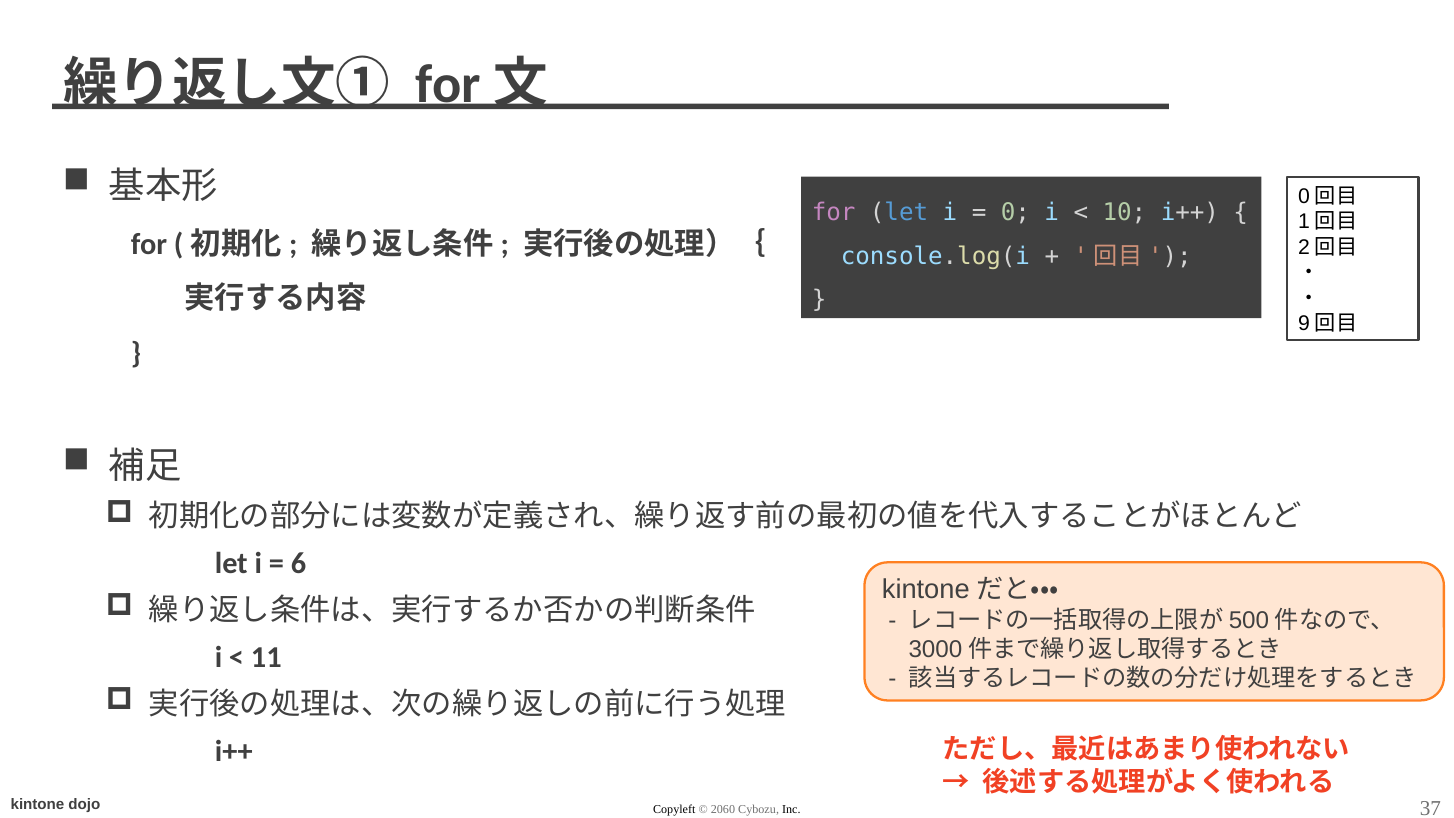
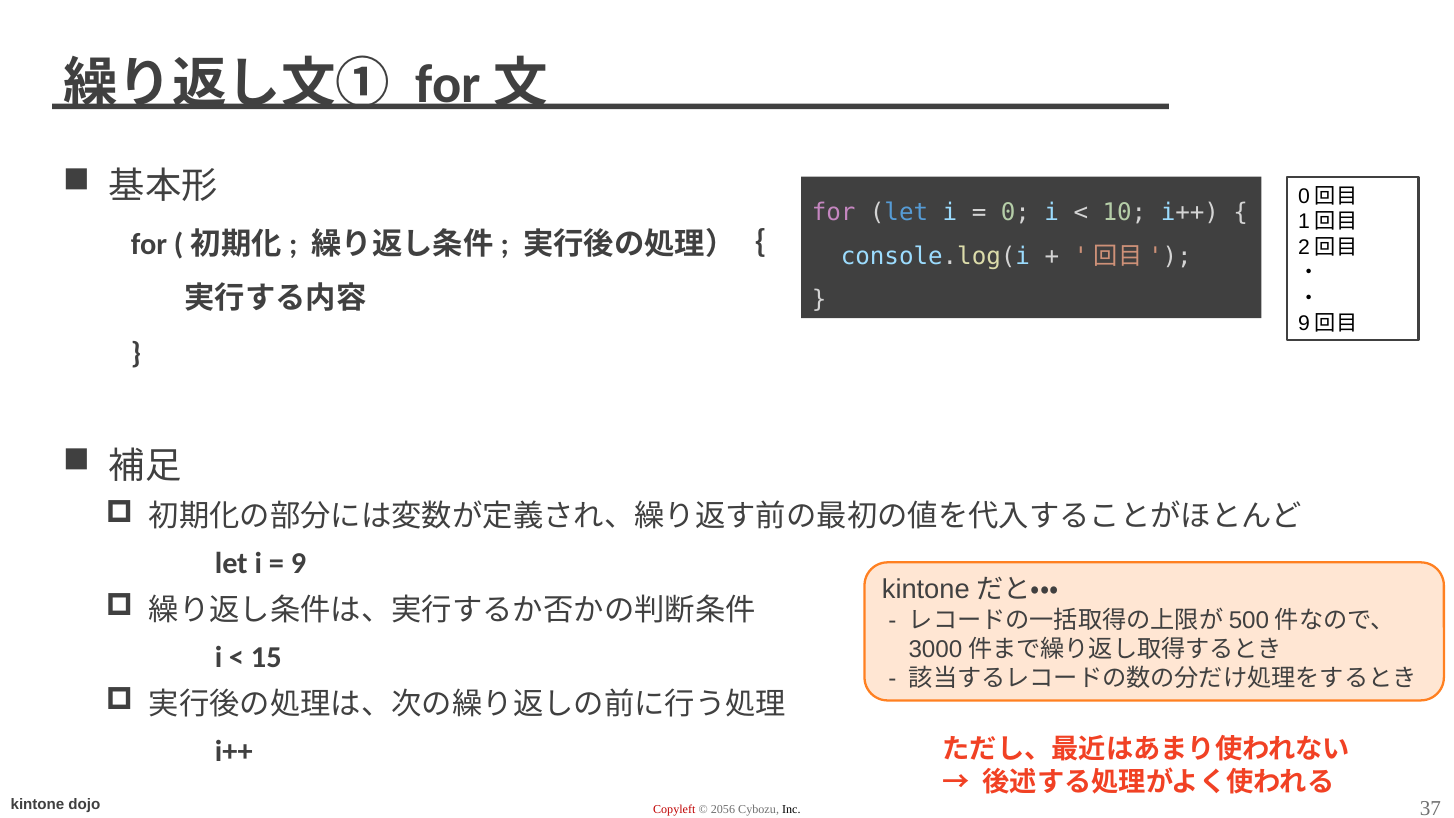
6: 6 -> 9
11: 11 -> 15
Copyleft colour: black -> red
2060: 2060 -> 2056
